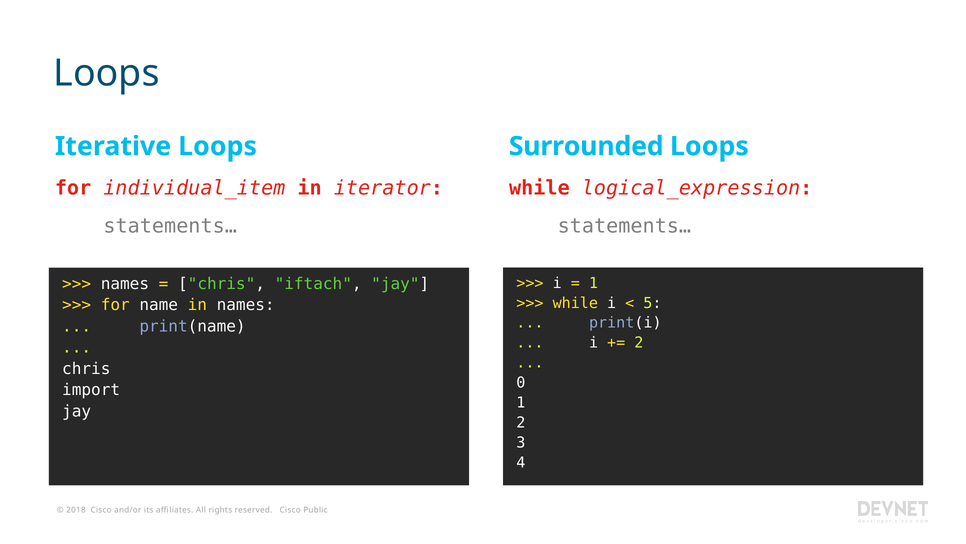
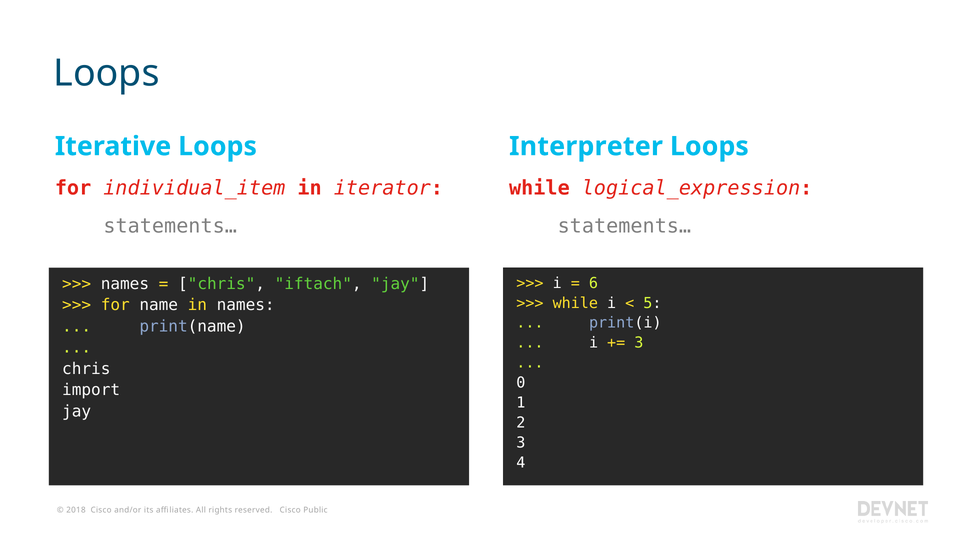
Surrounded: Surrounded -> Interpreter
1 at (593, 283): 1 -> 6
2 at (639, 343): 2 -> 3
